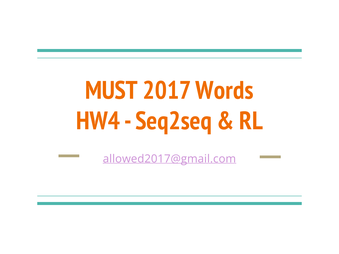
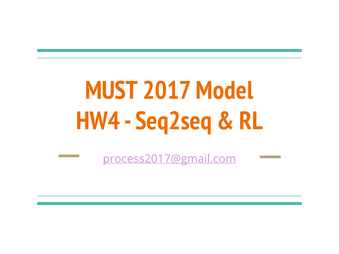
Words: Words -> Model
allowed2017@gmail.com: allowed2017@gmail.com -> process2017@gmail.com
